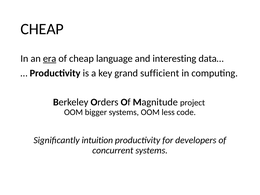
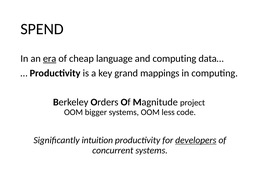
CHEAP at (42, 29): CHEAP -> SPEND
and interesting: interesting -> computing
sufficient: sufficient -> mappings
developers underline: none -> present
